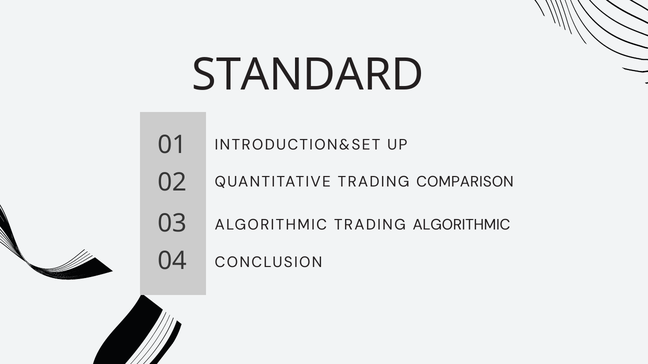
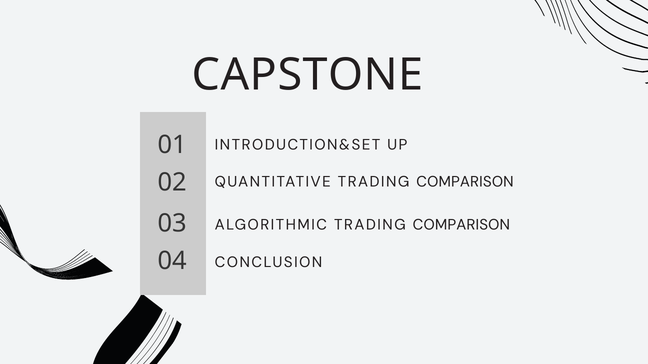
STANDARD: STANDARD -> CAPSTONE
ALGORITHMIC TRADING ALGORITHMIC: ALGORITHMIC -> COMPARISON
